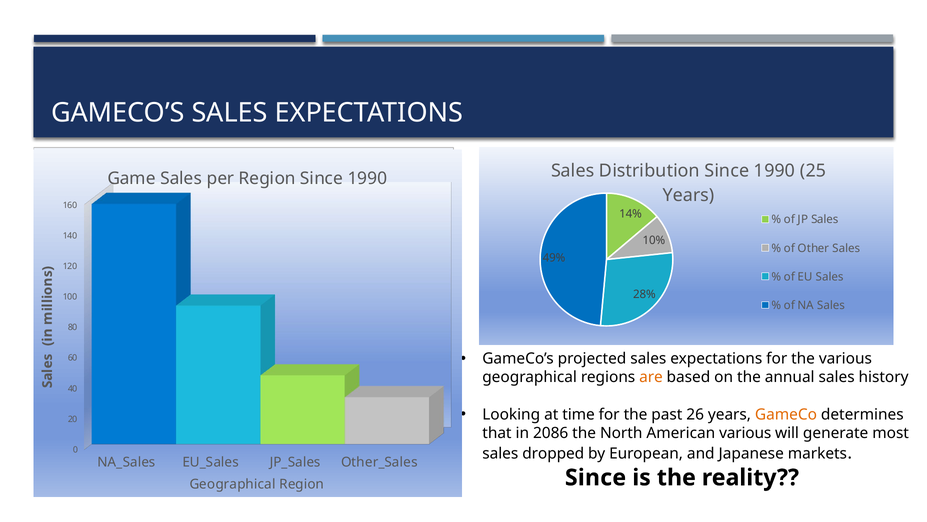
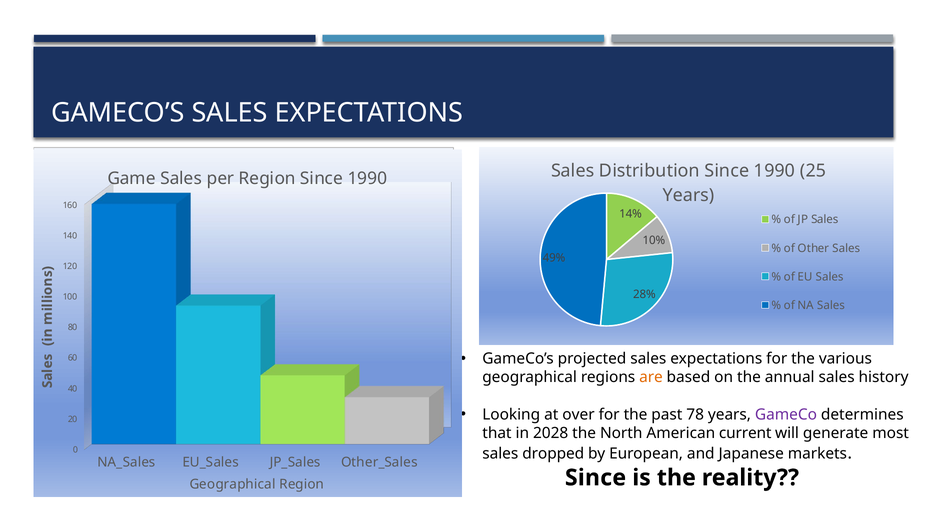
time: time -> over
26: 26 -> 78
GameCo colour: orange -> purple
2086: 2086 -> 2028
American various: various -> current
